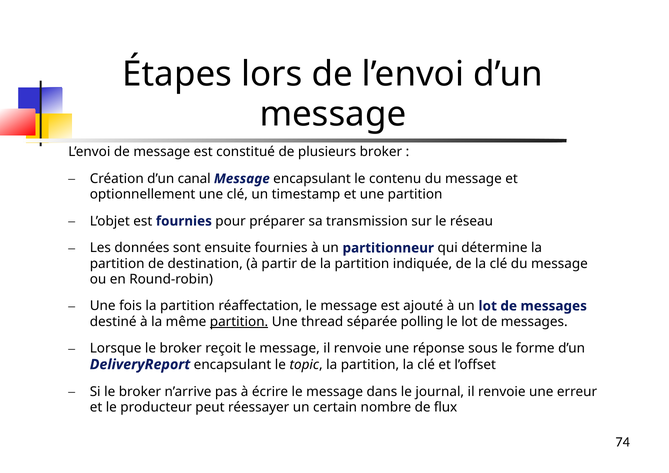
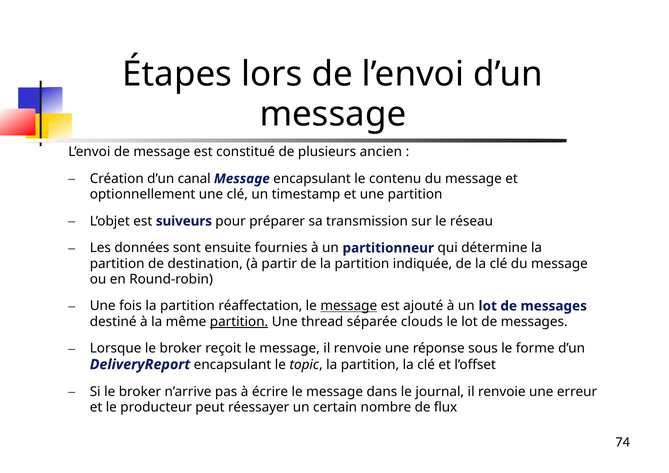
plusieurs broker: broker -> ancien
est fournies: fournies -> suiveurs
message at (349, 306) underline: none -> present
polling: polling -> clouds
